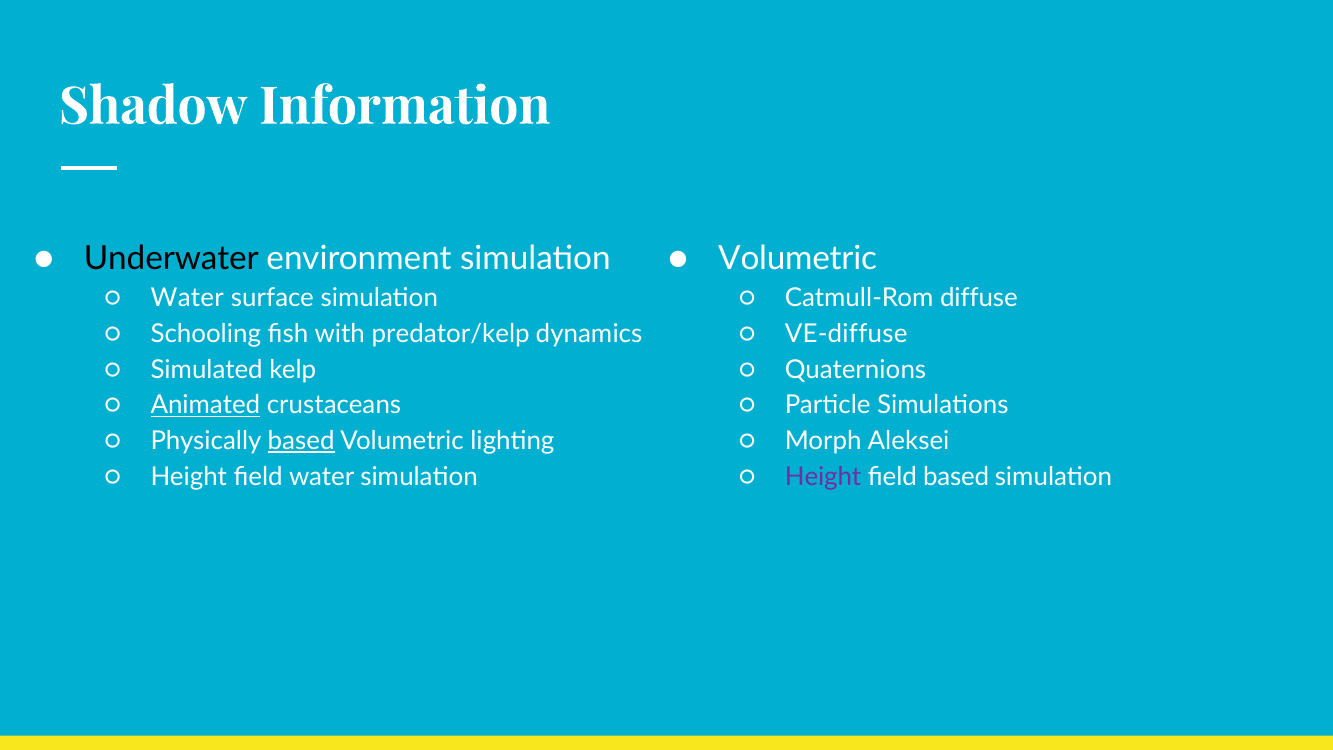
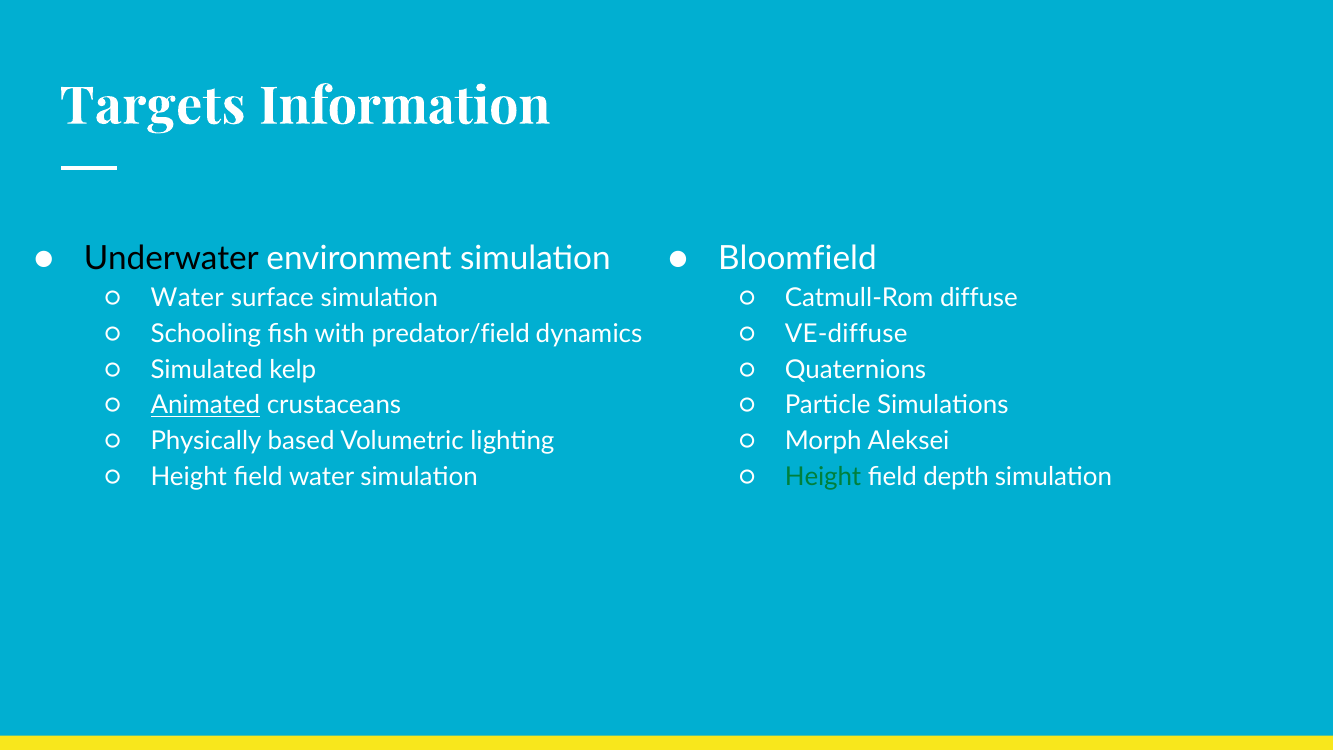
Shadow: Shadow -> Targets
Volumetric at (798, 258): Volumetric -> Bloomfield
predator/kelp: predator/kelp -> predator/field
based at (301, 441) underline: present -> none
Height at (823, 477) colour: purple -> green
field based: based -> depth
